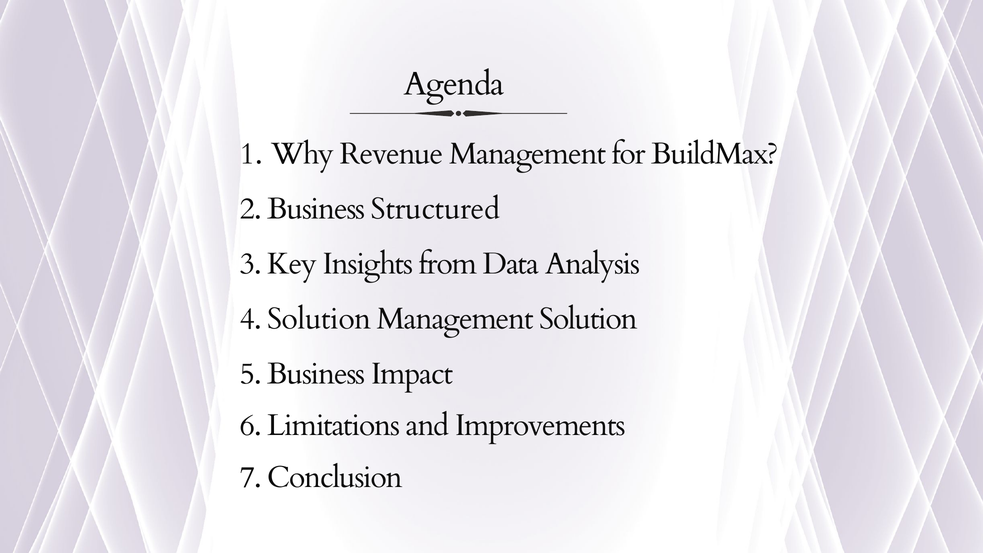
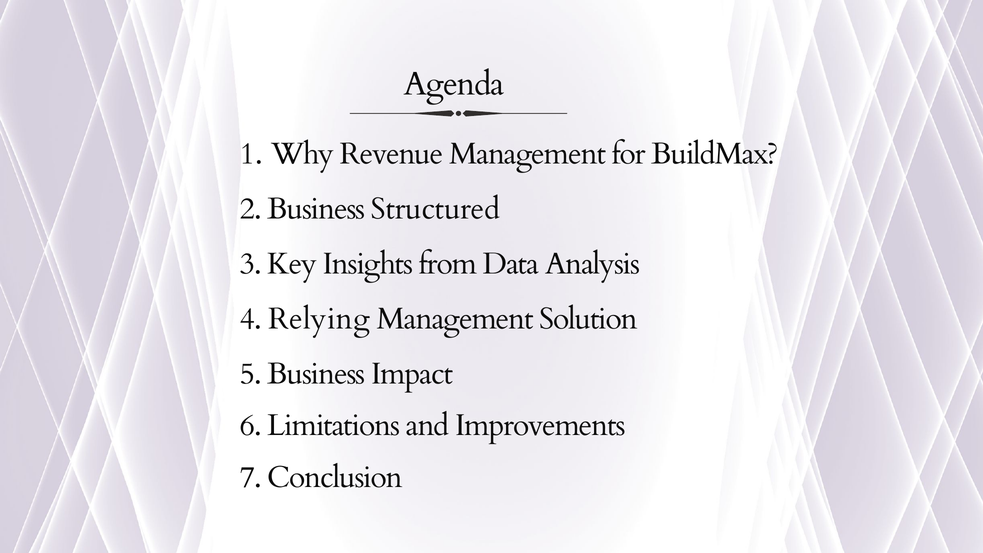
4 Solution: Solution -> Relying
